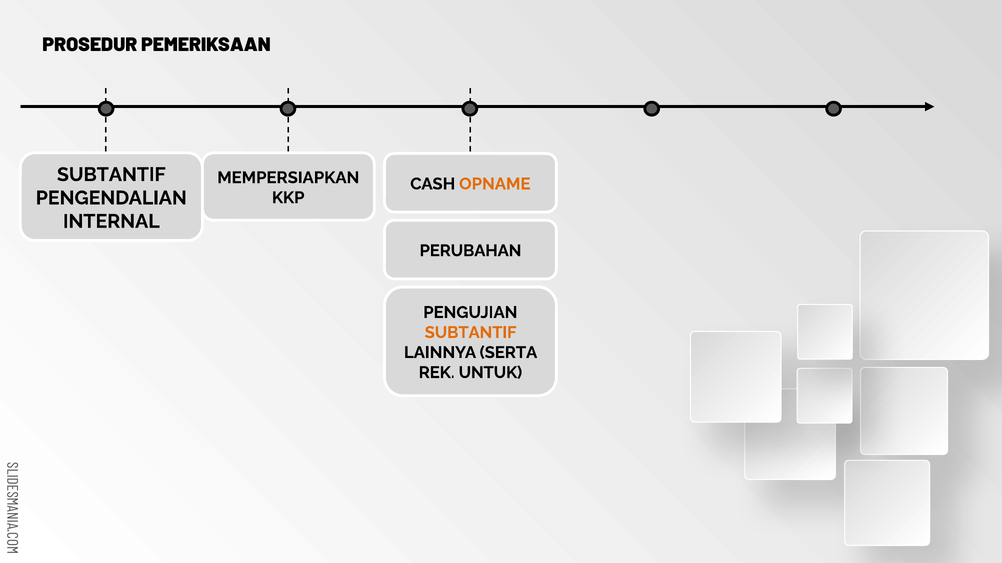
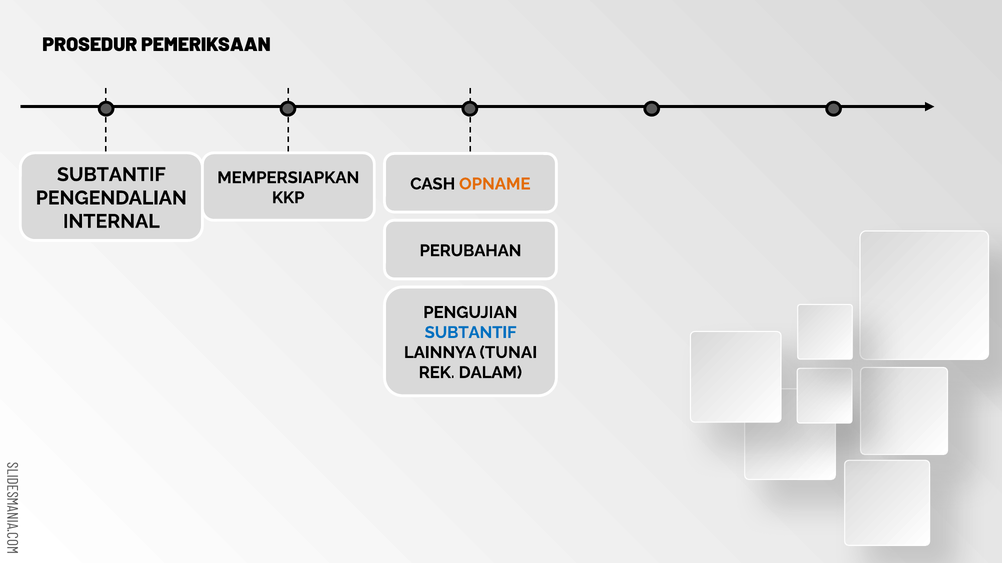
SUBTANTIF at (471, 333) colour: orange -> blue
SERTA: SERTA -> TUNAI
UNTUK: UNTUK -> DALAM
